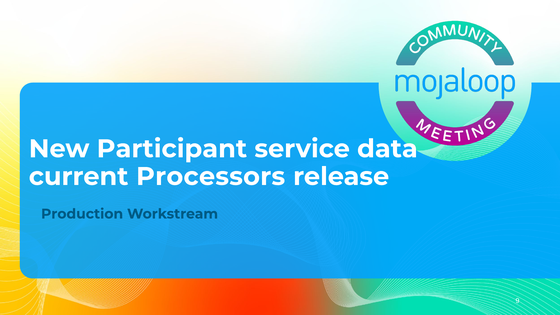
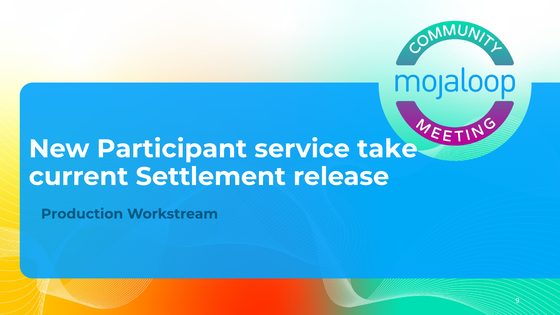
data: data -> take
Processors: Processors -> Settlement
